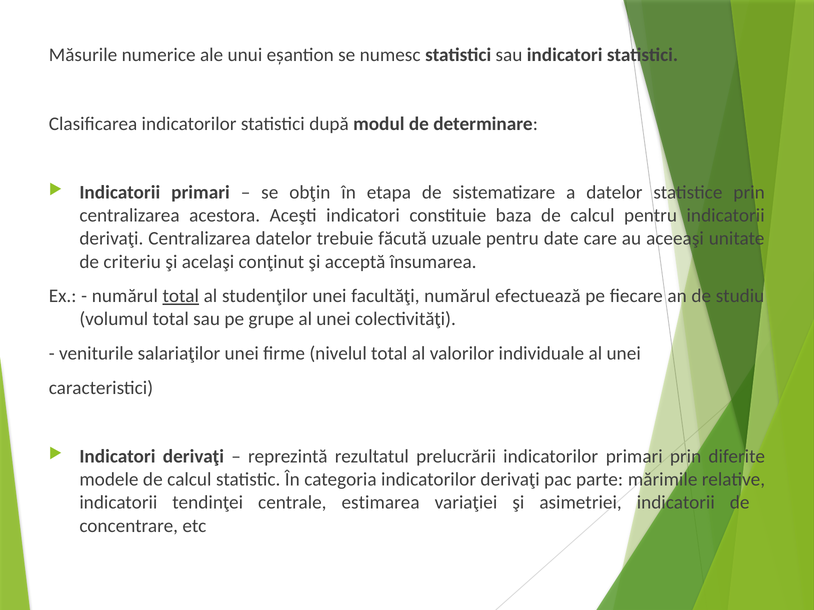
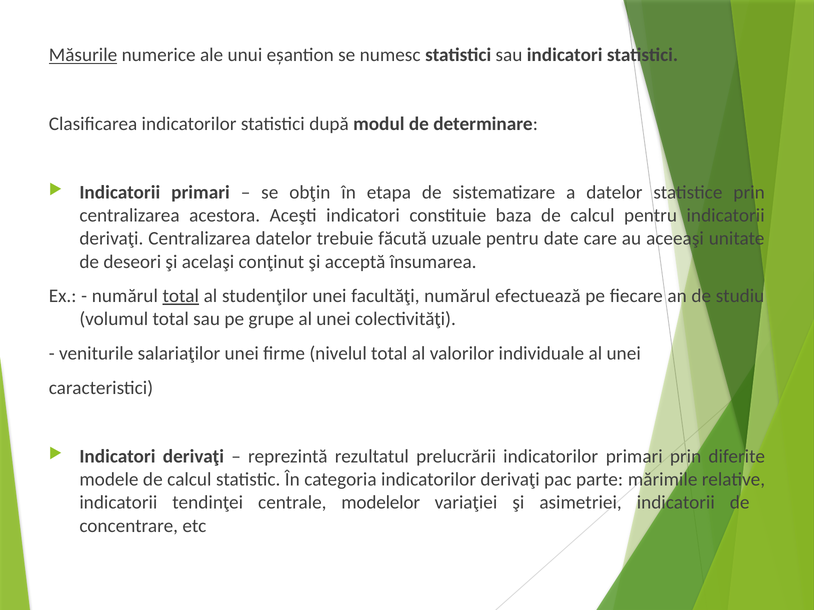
Măsurile underline: none -> present
criteriu: criteriu -> deseori
estimarea: estimarea -> modelelor
